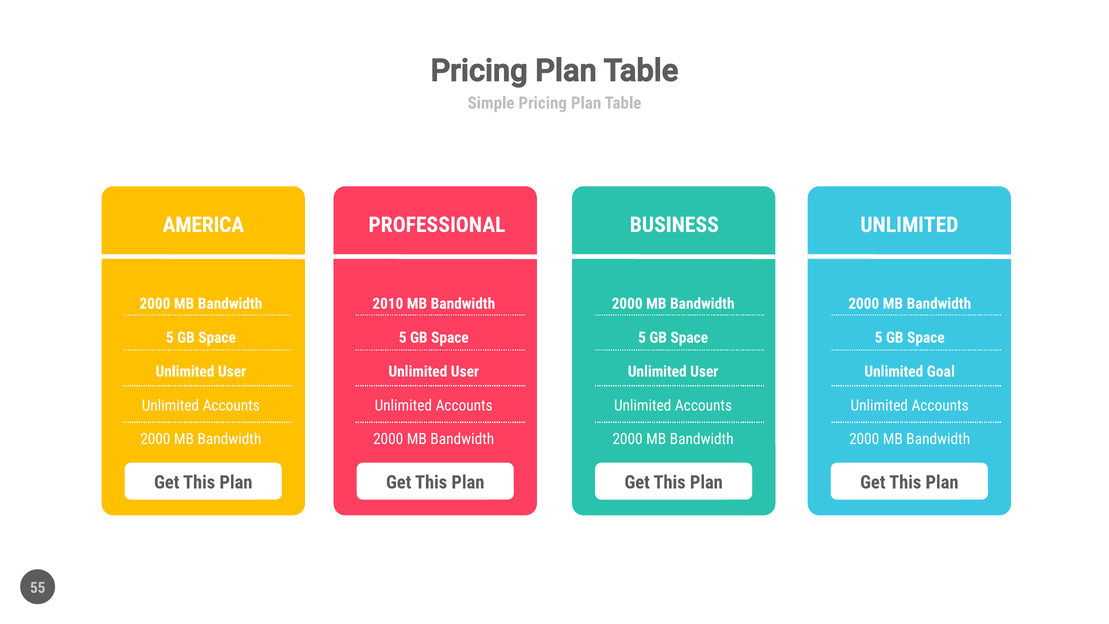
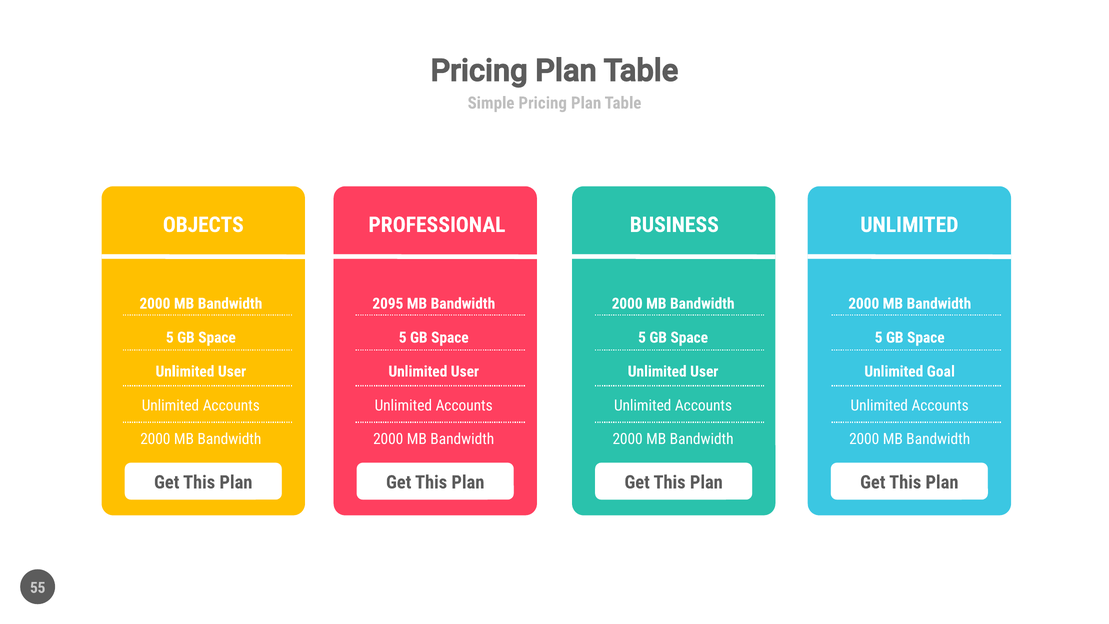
AMERICA: AMERICA -> OBJECTS
2010: 2010 -> 2095
